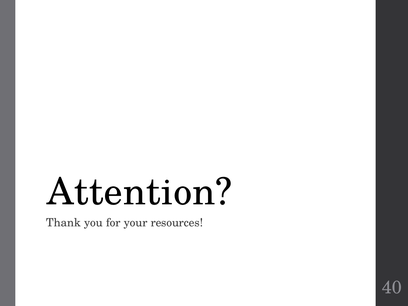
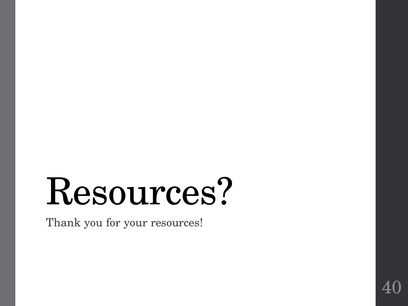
Attention at (139, 192): Attention -> Resources
